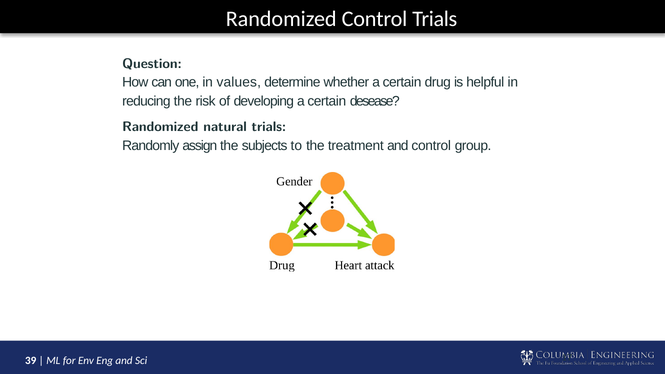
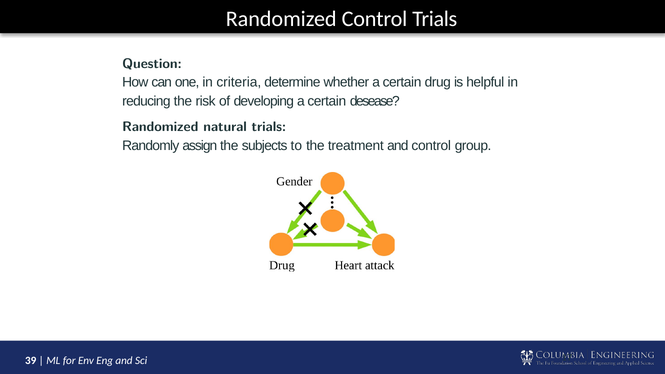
values: values -> criteria
